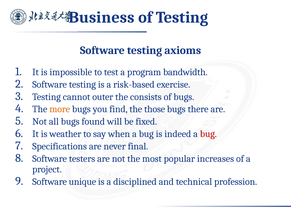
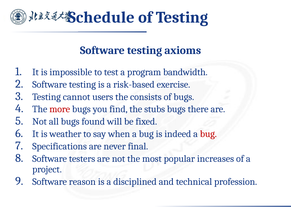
Business: Business -> Schedule
outer: outer -> users
more colour: orange -> red
those: those -> stubs
unique: unique -> reason
